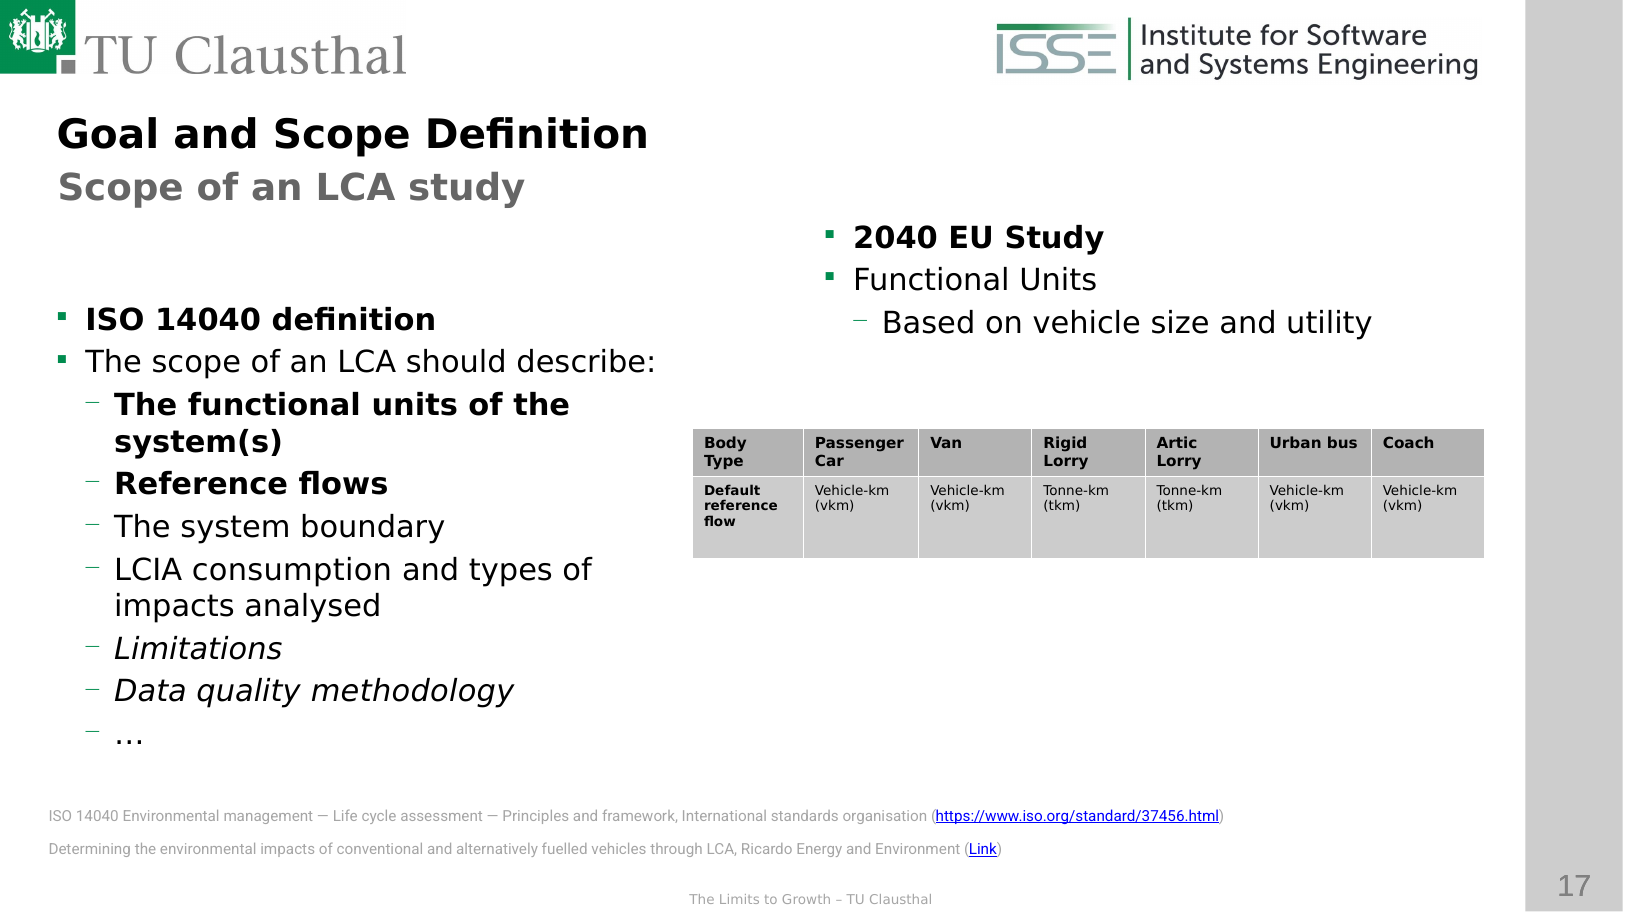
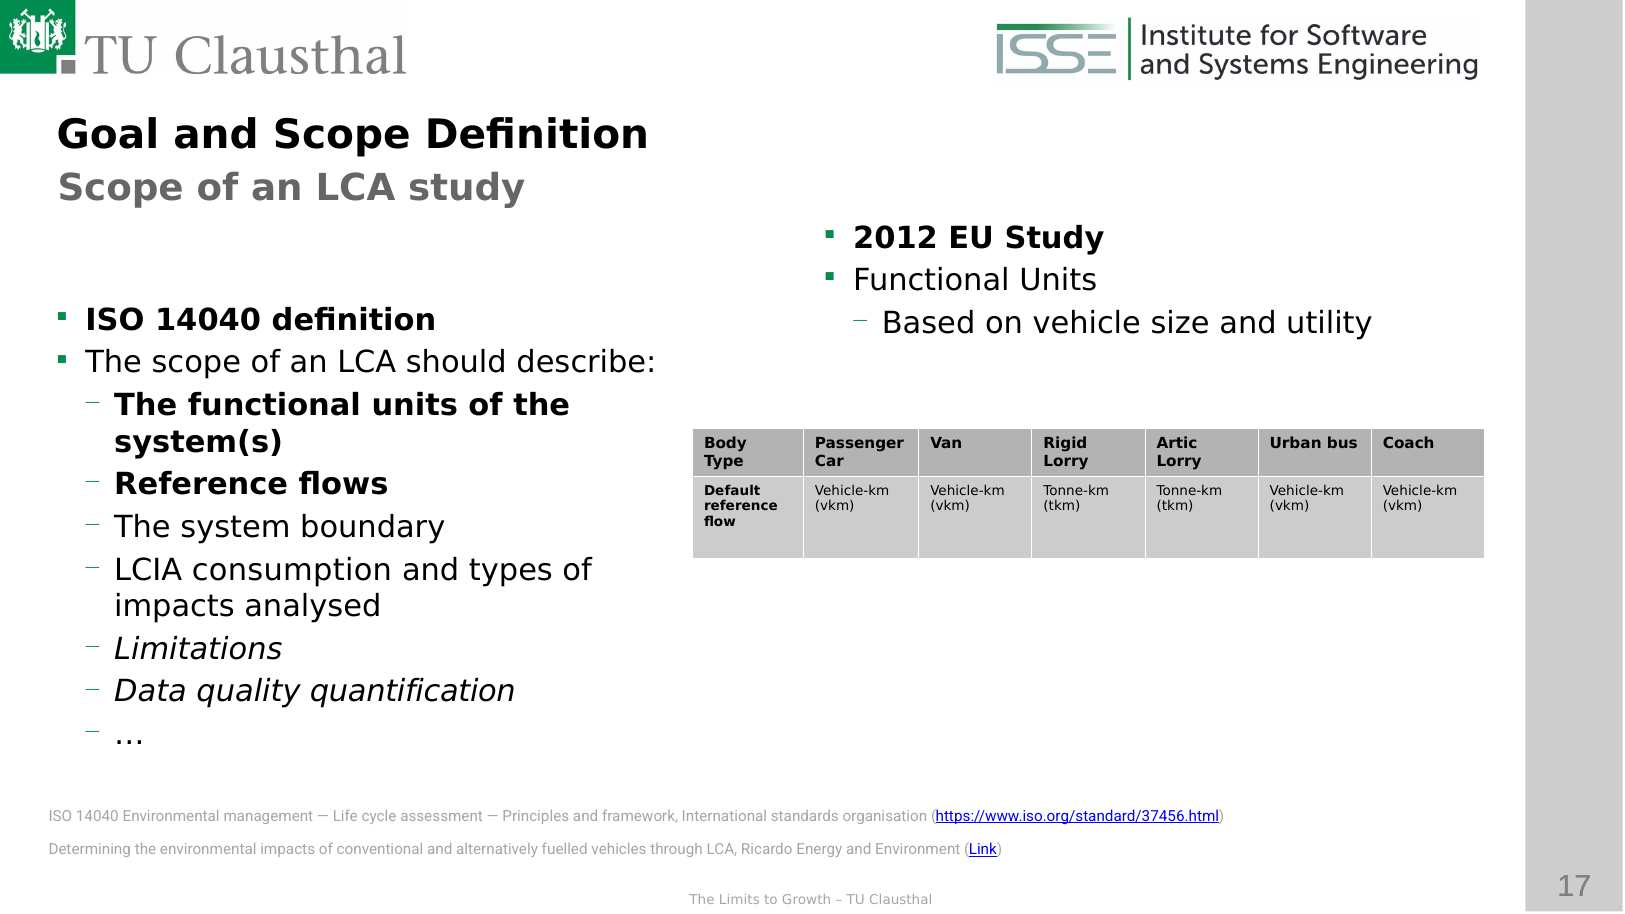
2040: 2040 -> 2012
methodology: methodology -> quantification
